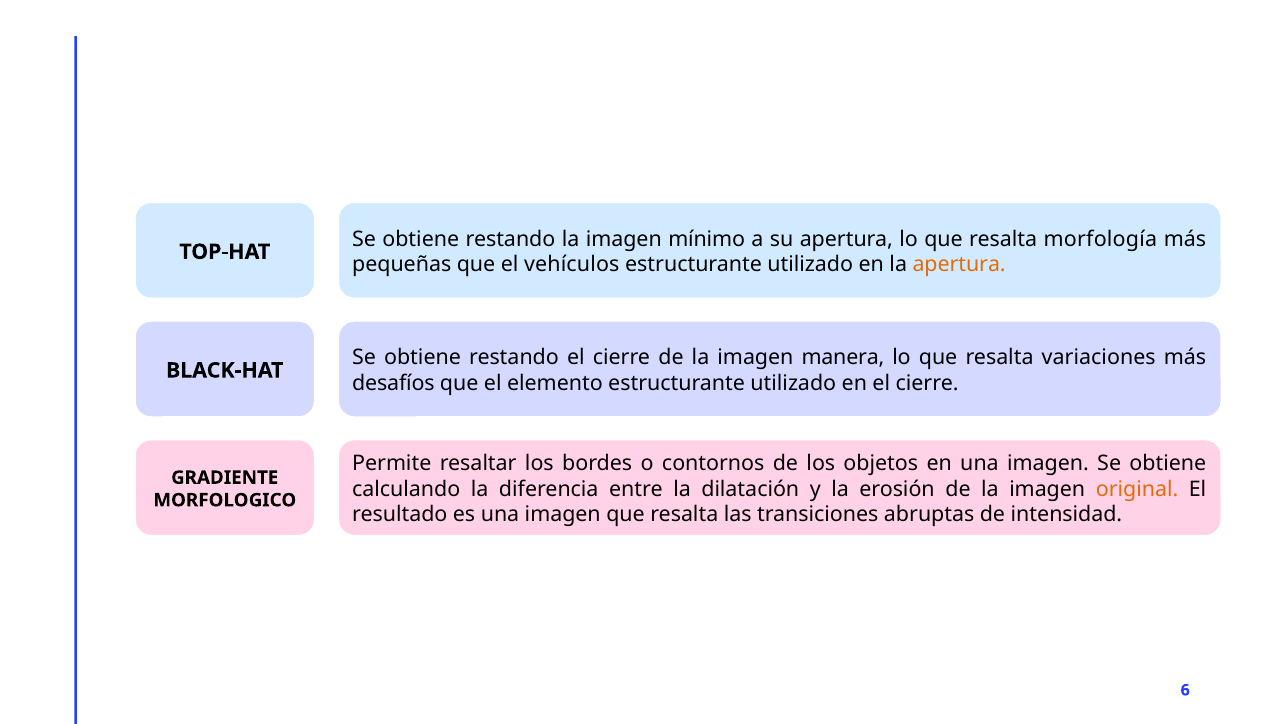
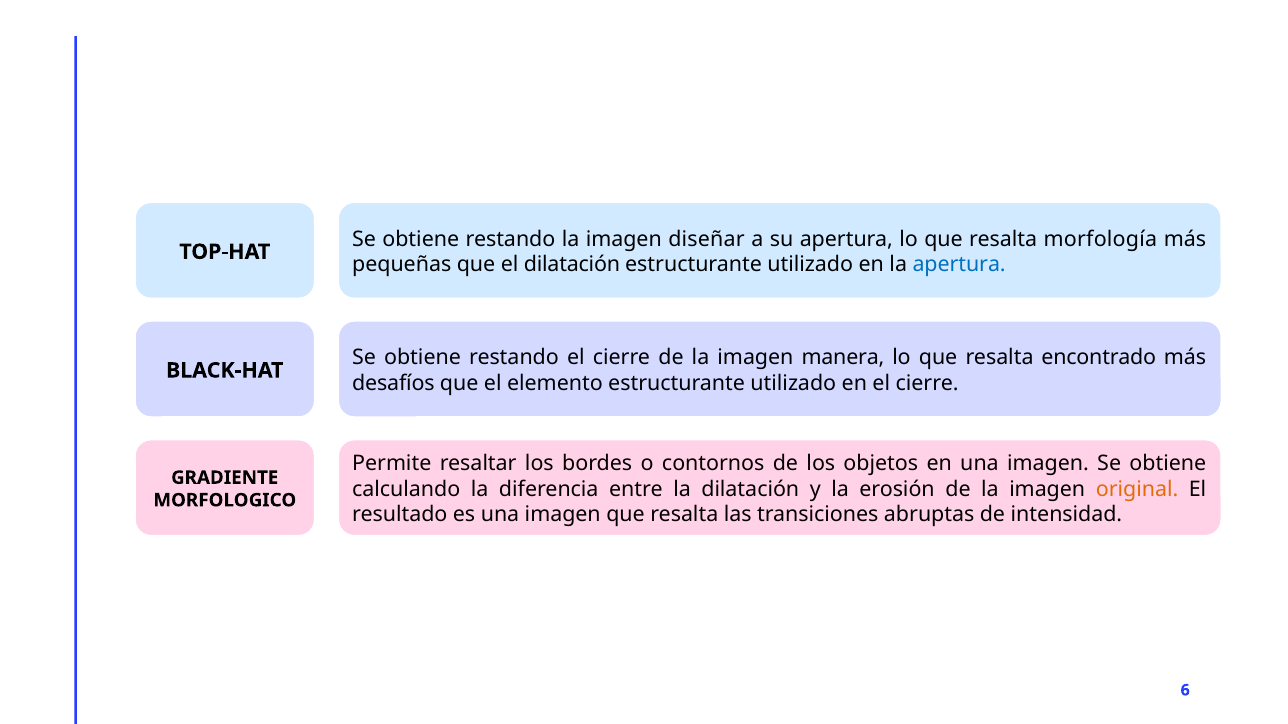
mínimo: mínimo -> diseñar
el vehículos: vehículos -> dilatación
apertura at (959, 265) colour: orange -> blue
variaciones: variaciones -> encontrado
